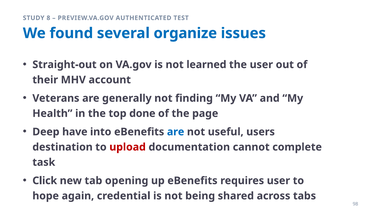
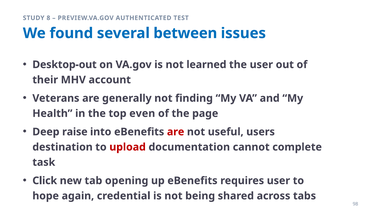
organize: organize -> between
Straight-out: Straight-out -> Desktop-out
done: done -> even
have: have -> raise
are at (176, 132) colour: blue -> red
